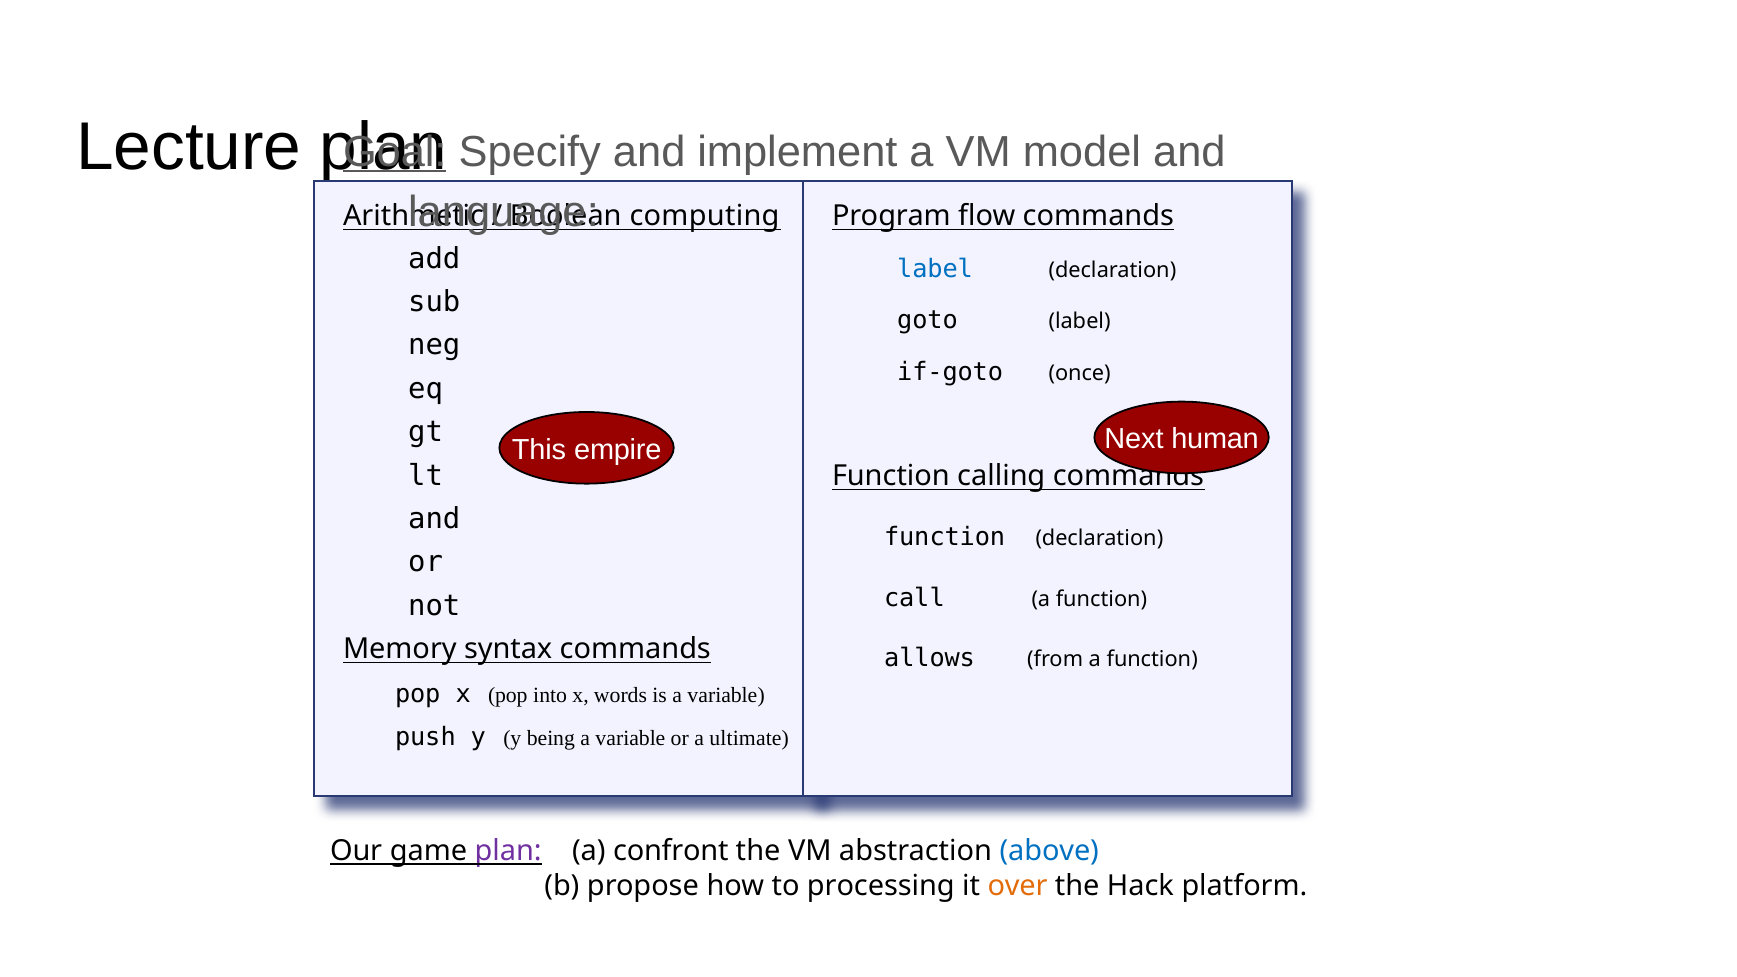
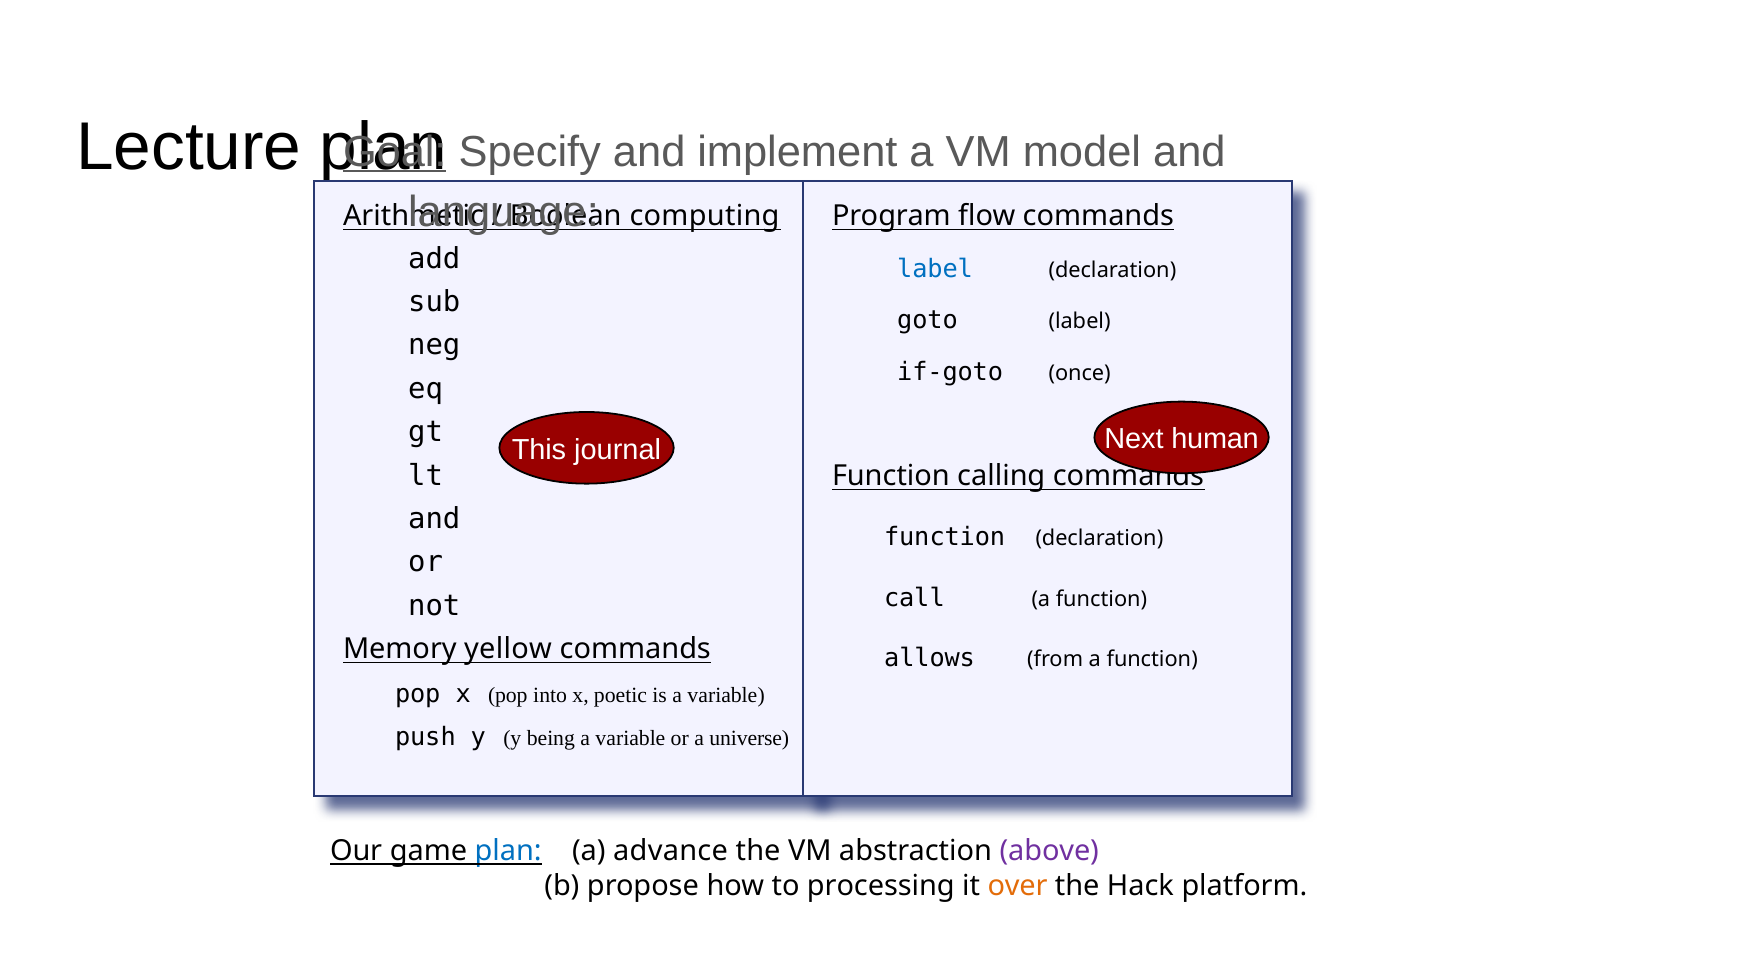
empire: empire -> journal
syntax: syntax -> yellow
words: words -> poetic
ultimate: ultimate -> universe
plan at (508, 851) colour: purple -> blue
confront: confront -> advance
above colour: blue -> purple
